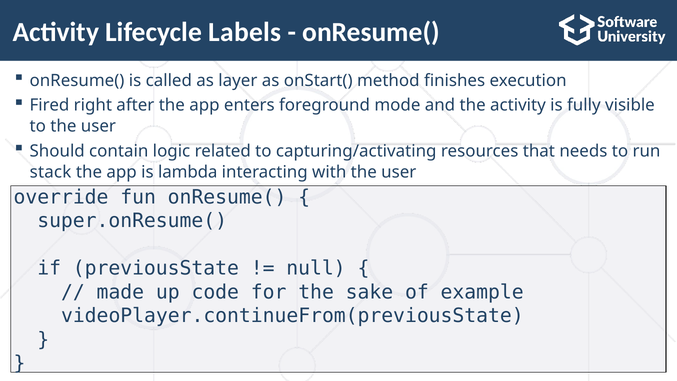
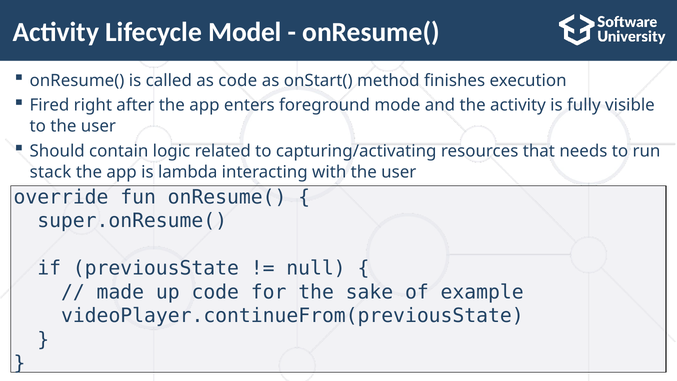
Labels: Labels -> Model
as layer: layer -> code
